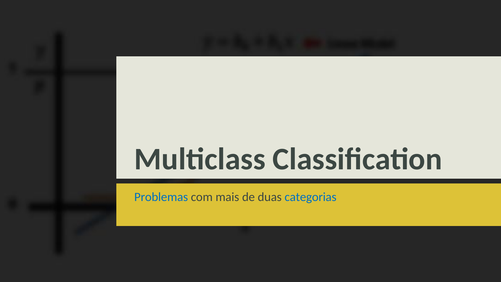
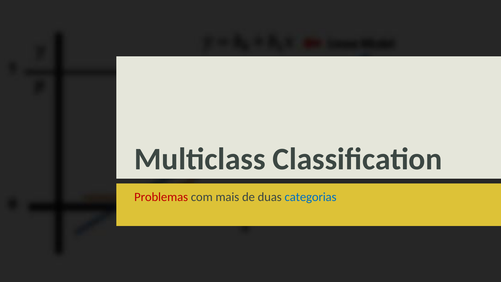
Problemas colour: blue -> red
